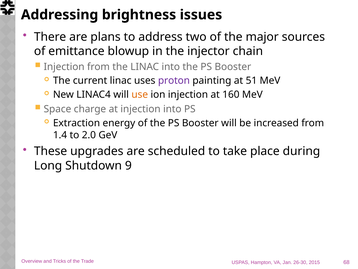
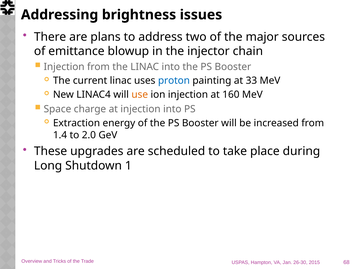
proton colour: purple -> blue
51: 51 -> 33
9: 9 -> 1
